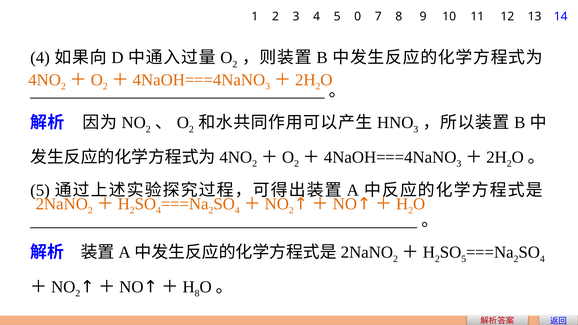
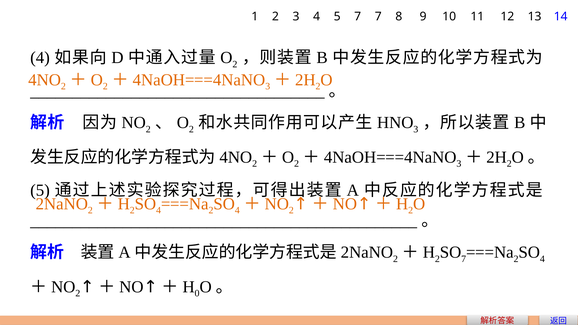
5 0: 0 -> 7
5 at (464, 259): 5 -> 7
8 at (197, 294): 8 -> 0
